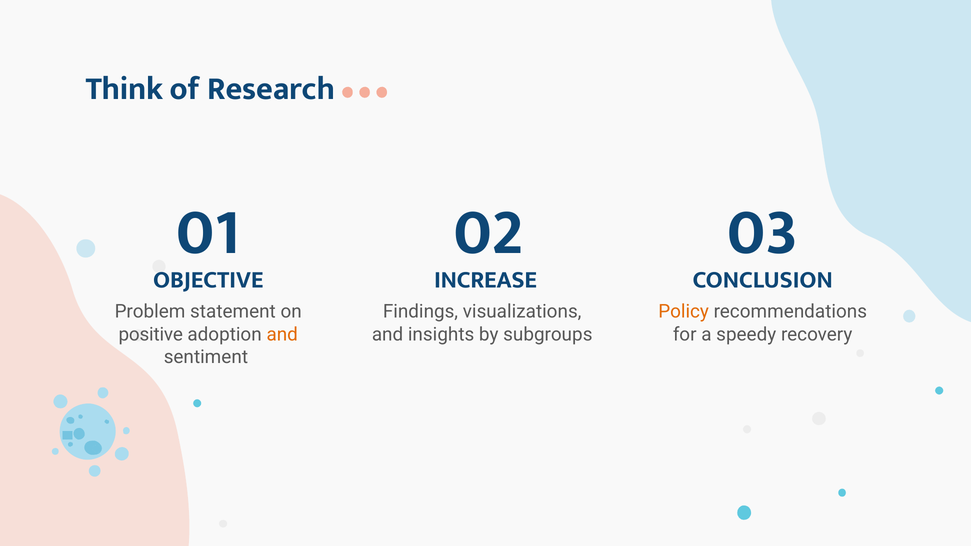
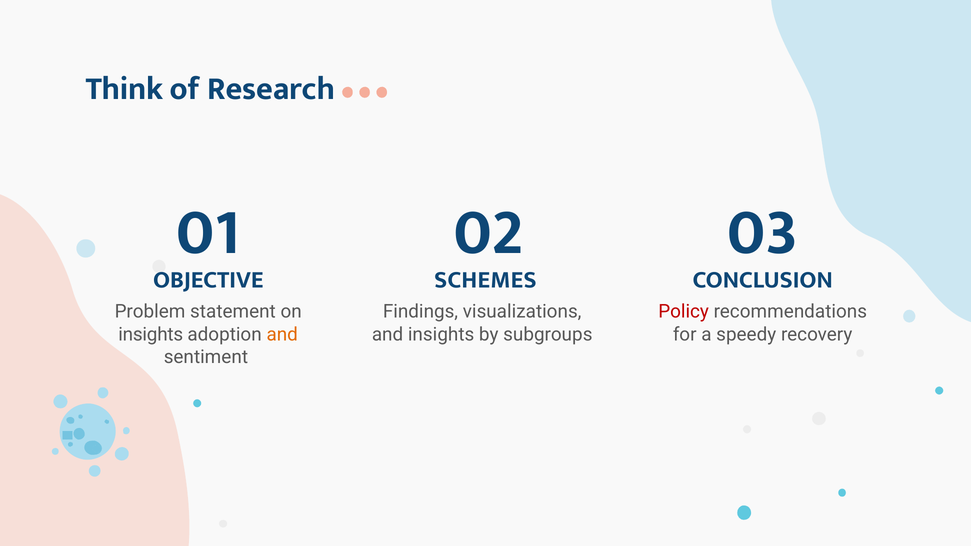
INCREASE: INCREASE -> SCHEMES
Policy colour: orange -> red
positive at (151, 334): positive -> insights
